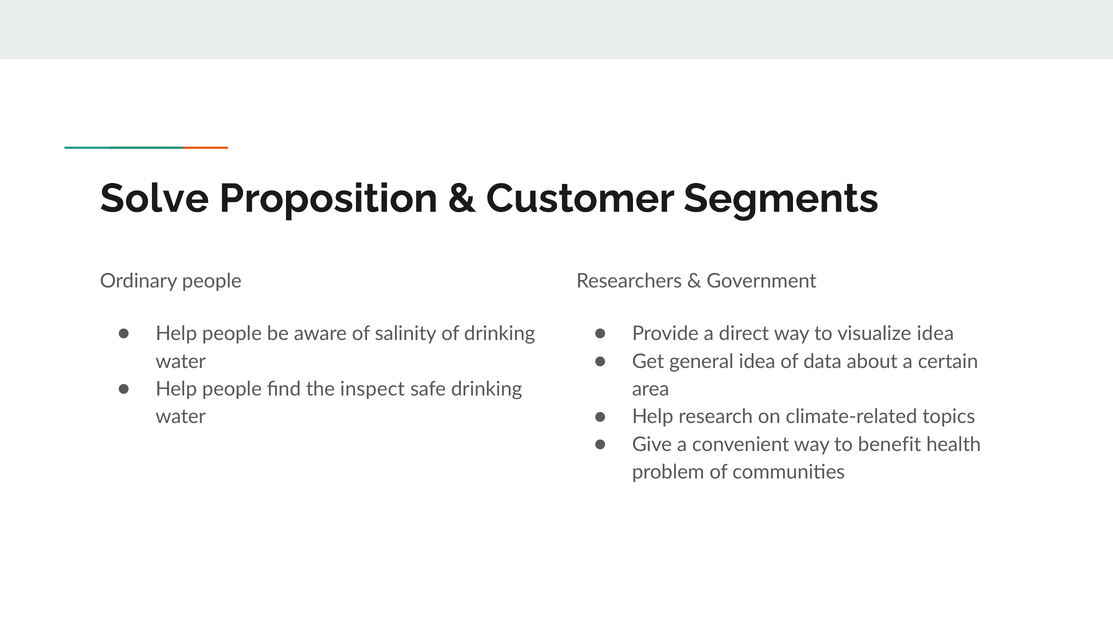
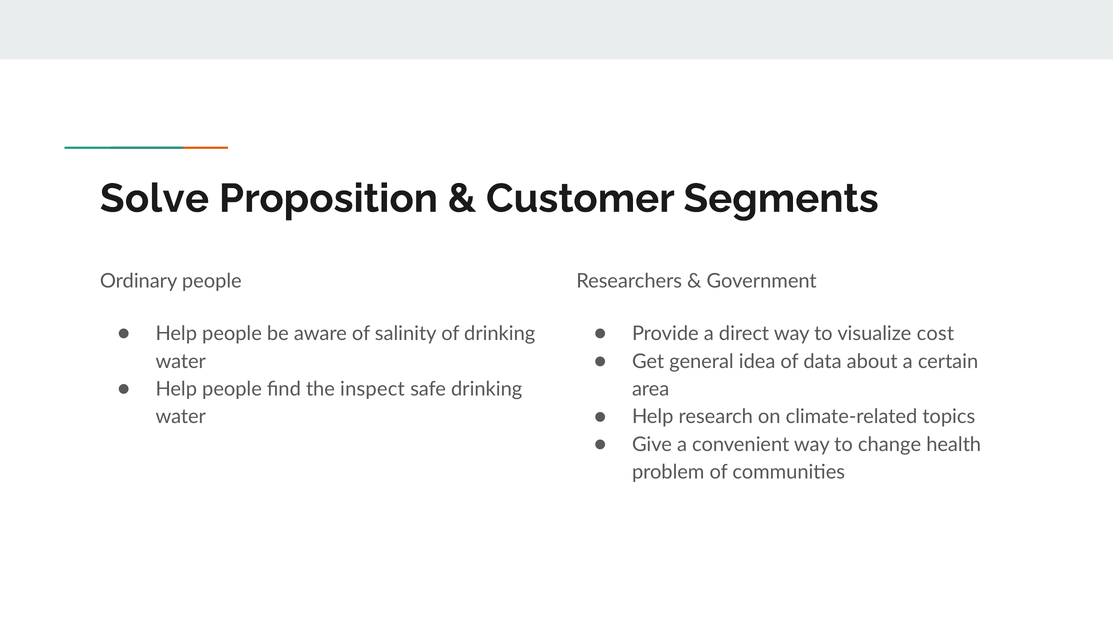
visualize idea: idea -> cost
benefit: benefit -> change
